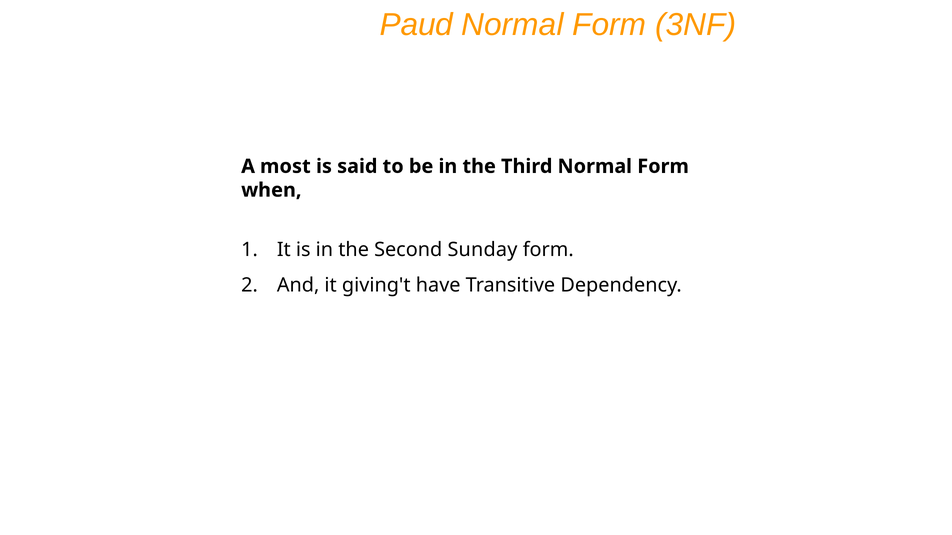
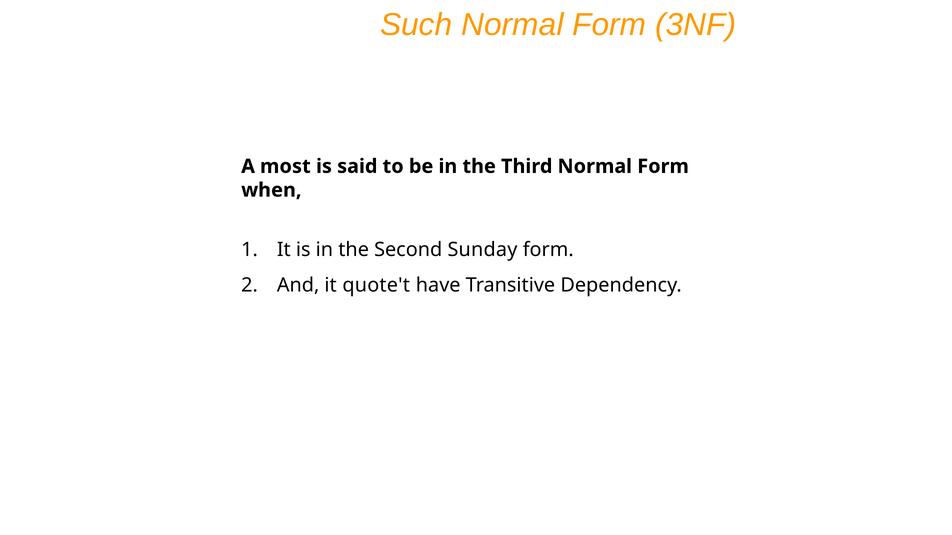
Paud: Paud -> Such
giving't: giving't -> quote't
